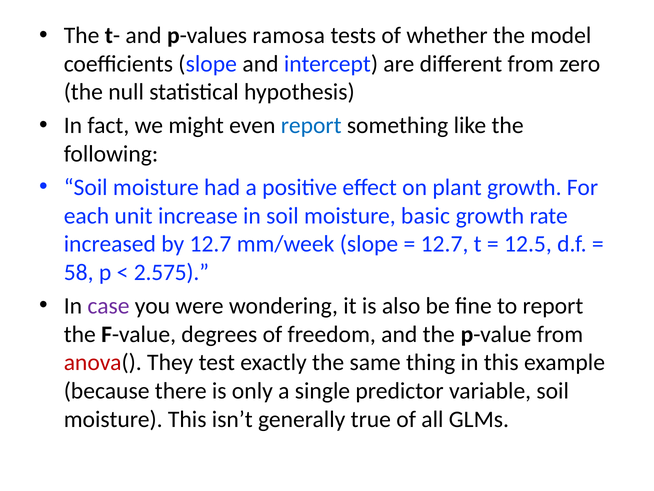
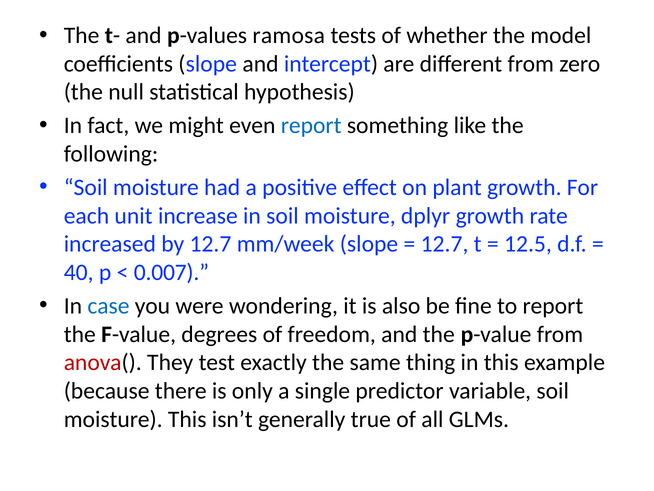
basic: basic -> dplyr
58: 58 -> 40
2.575: 2.575 -> 0.007
case colour: purple -> blue
